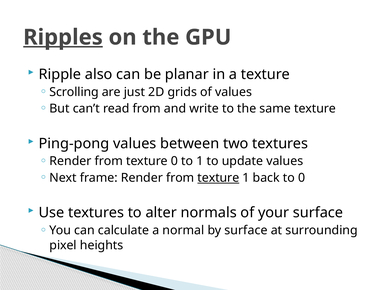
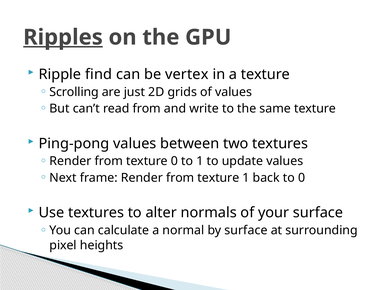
also: also -> find
planar: planar -> vertex
texture at (218, 178) underline: present -> none
